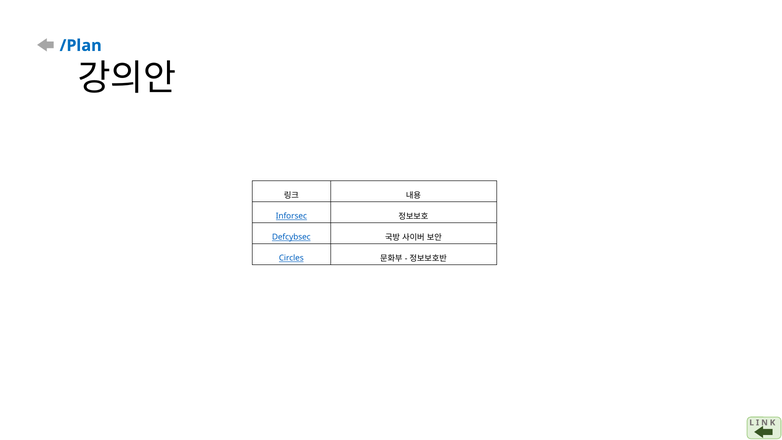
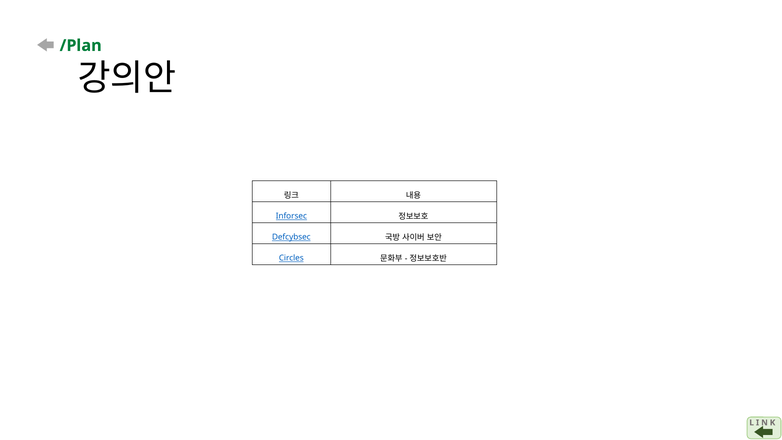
/Plan colour: blue -> green
